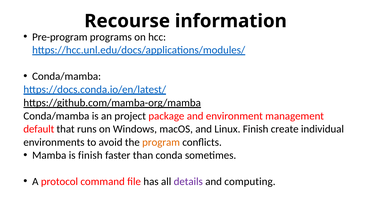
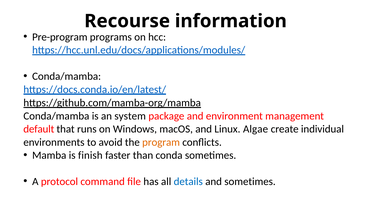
project: project -> system
Linux Finish: Finish -> Algae
details colour: purple -> blue
and computing: computing -> sometimes
